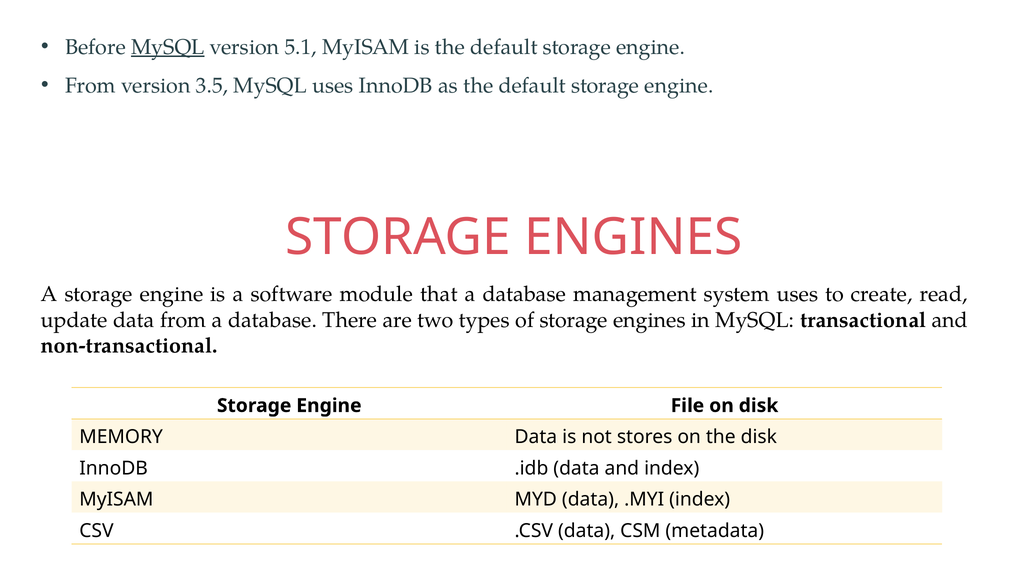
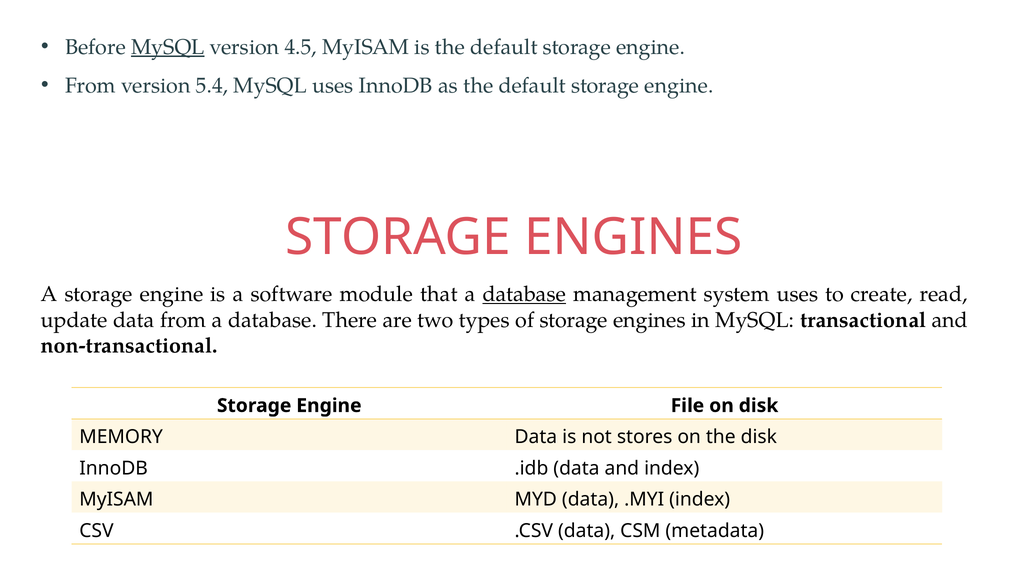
5.1: 5.1 -> 4.5
3.5: 3.5 -> 5.4
database at (524, 294) underline: none -> present
